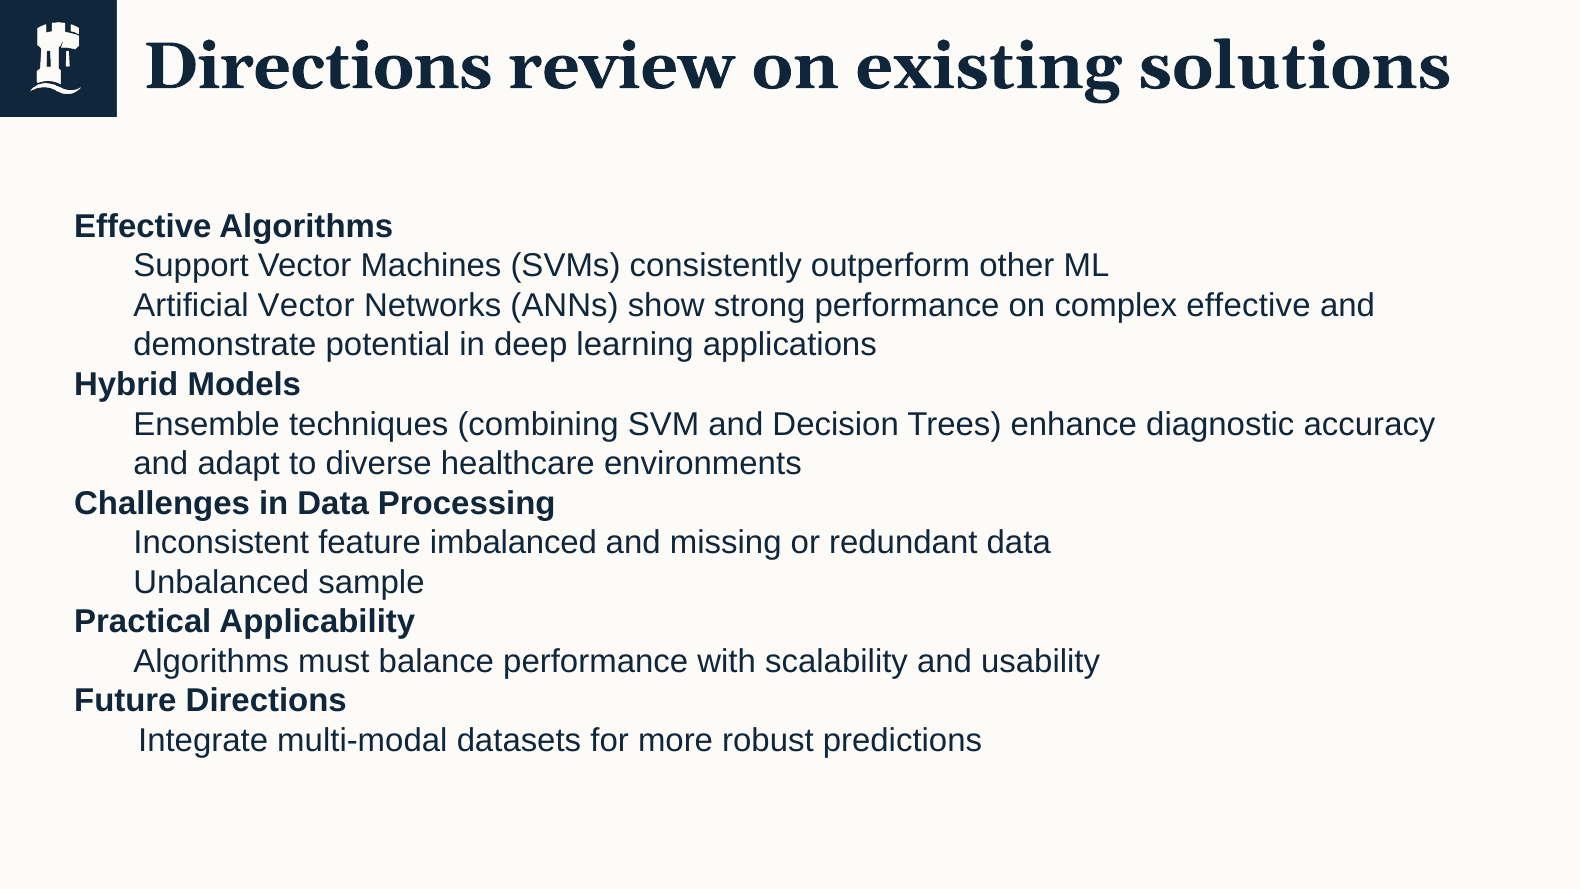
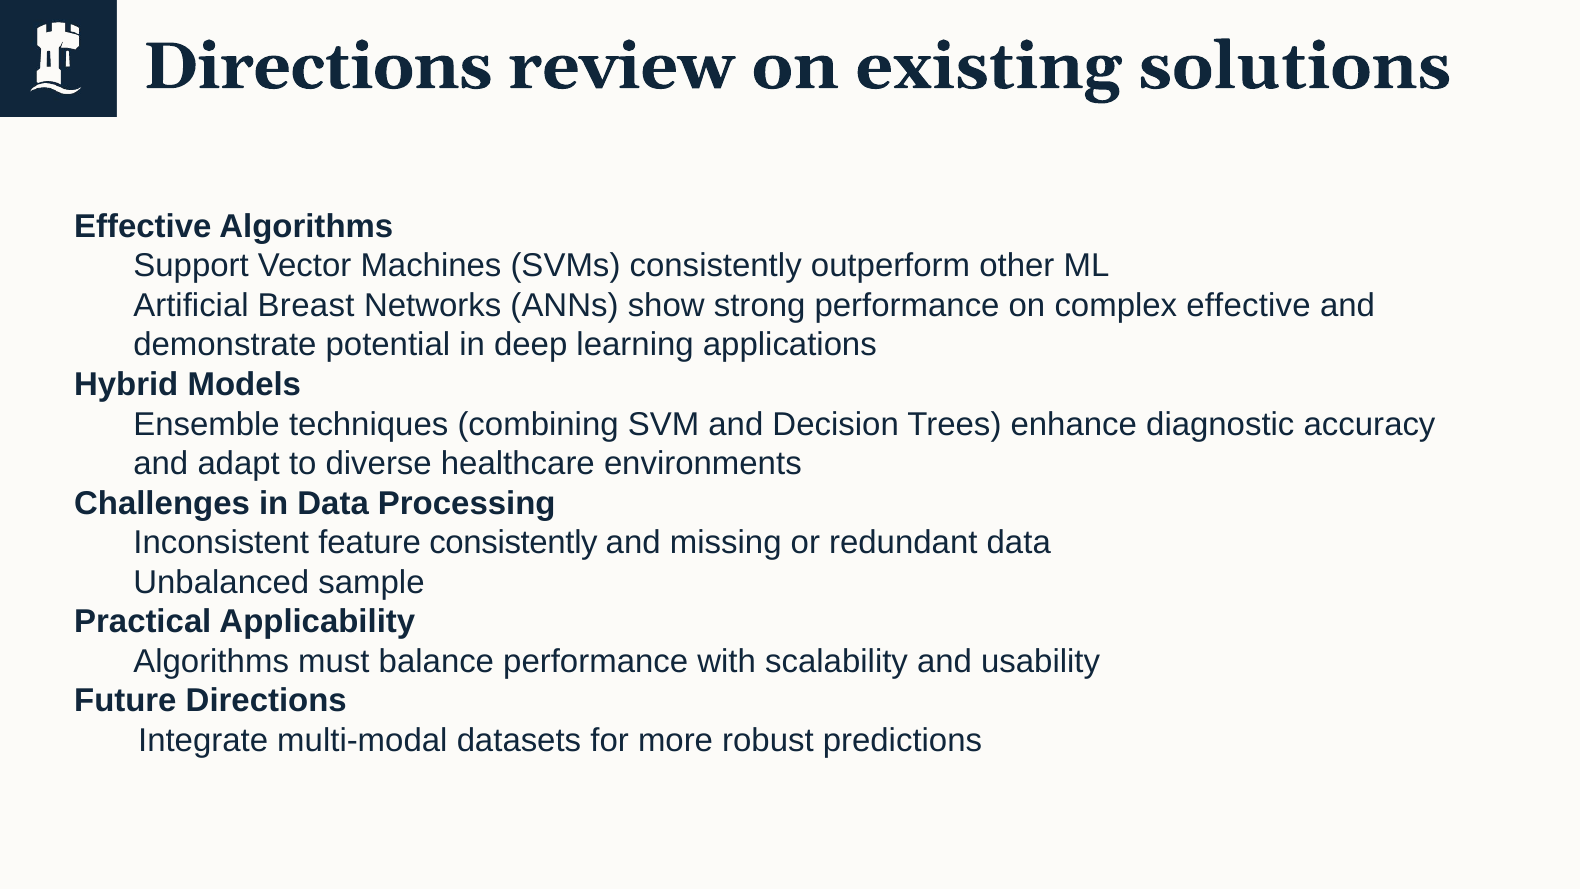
Artificial Vector: Vector -> Breast
feature imbalanced: imbalanced -> consistently
